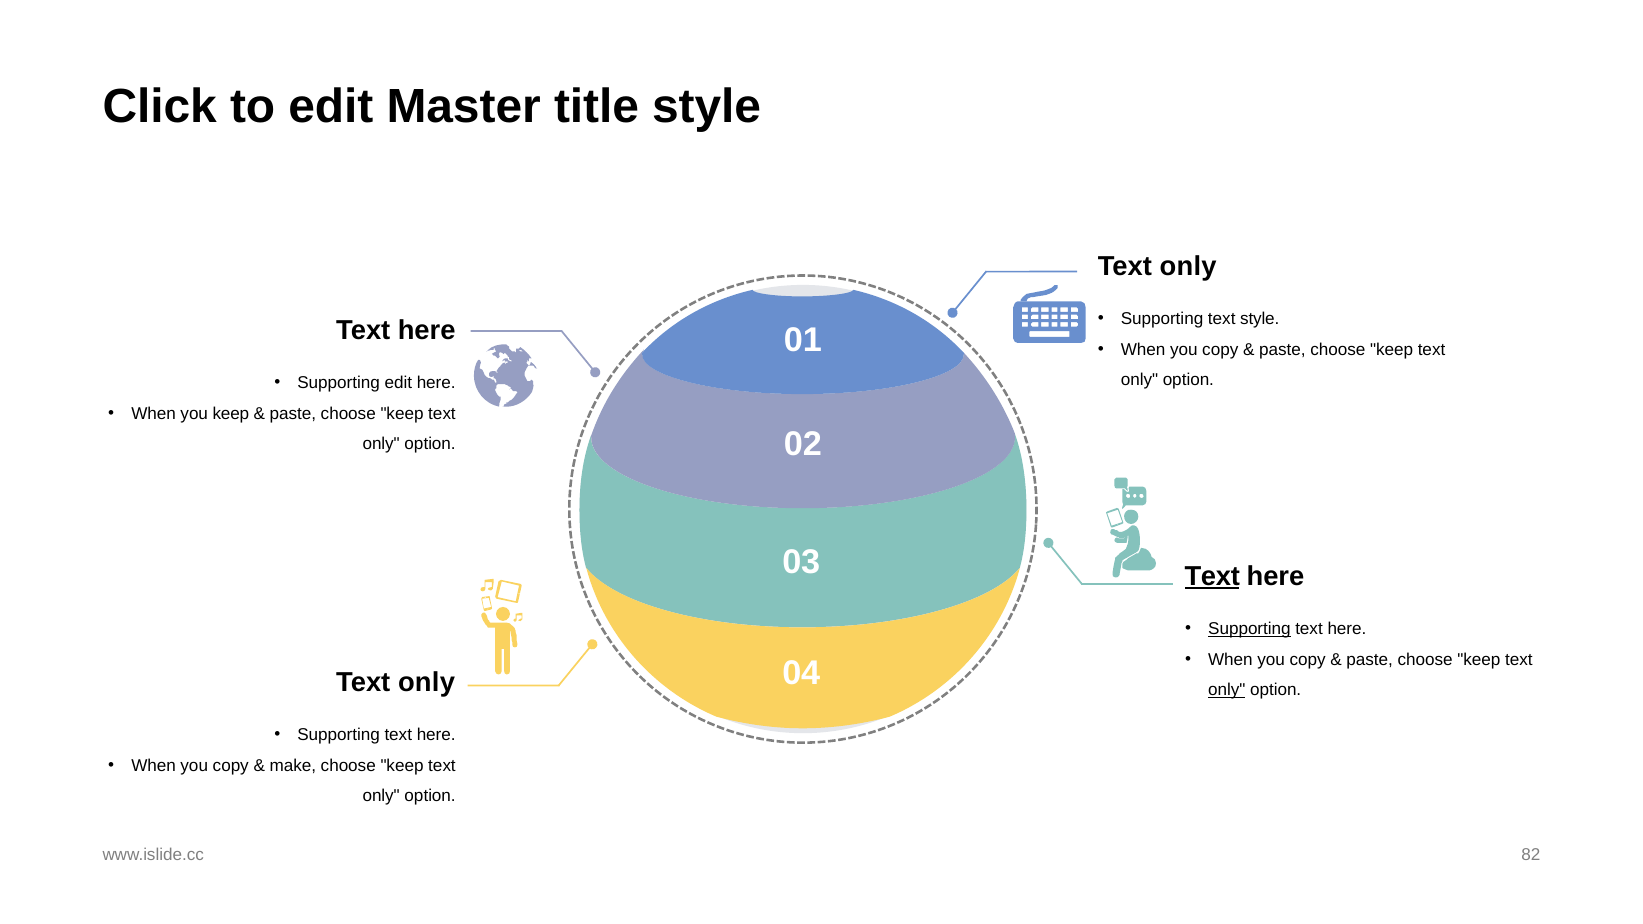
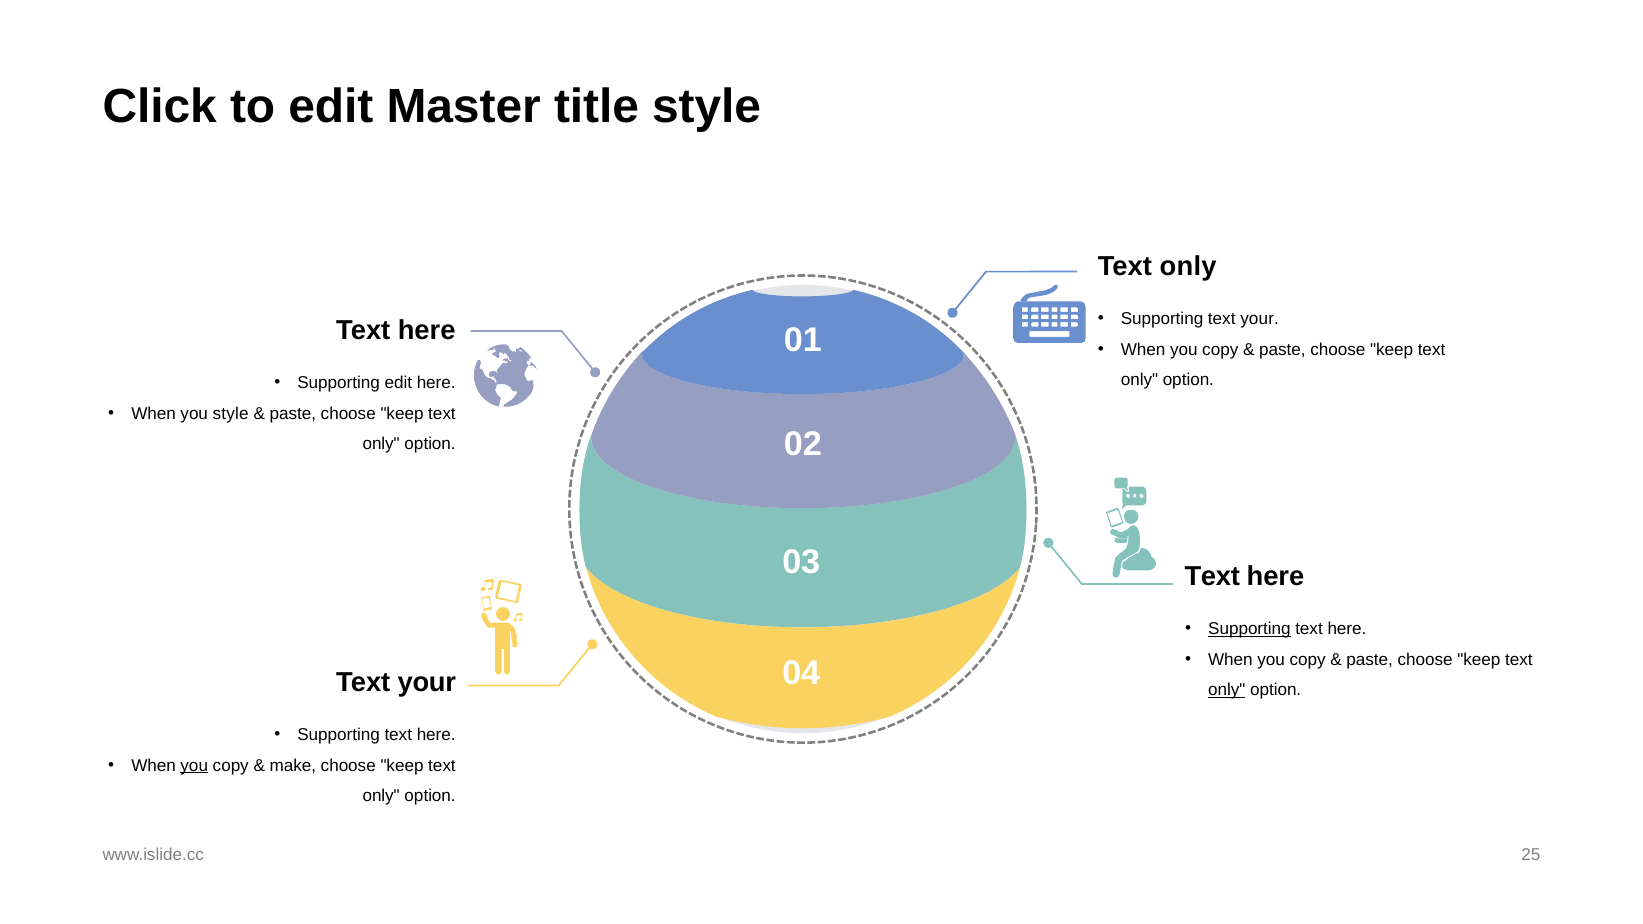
Supporting text style: style -> your
you keep: keep -> style
Text at (1212, 576) underline: present -> none
only at (427, 682): only -> your
you at (194, 766) underline: none -> present
82: 82 -> 25
